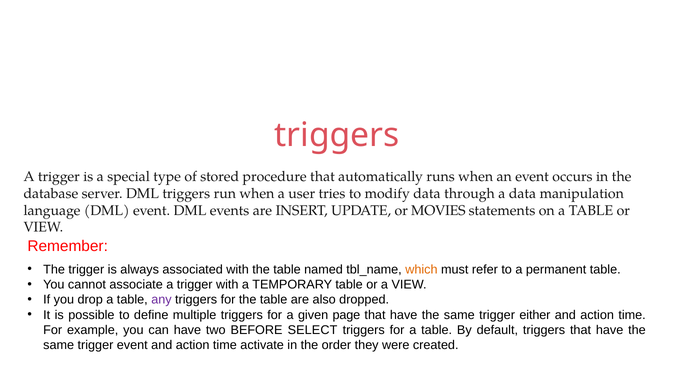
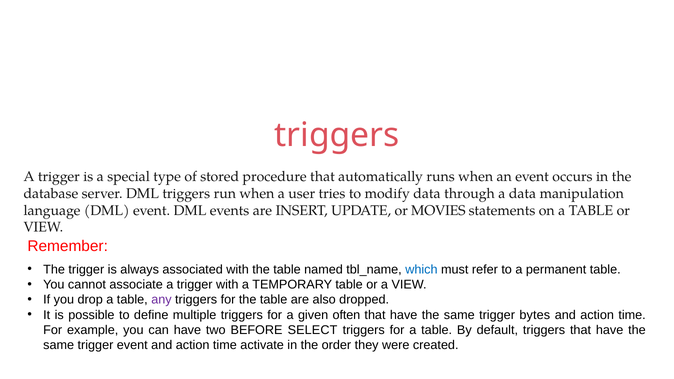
which colour: orange -> blue
page: page -> often
either: either -> bytes
